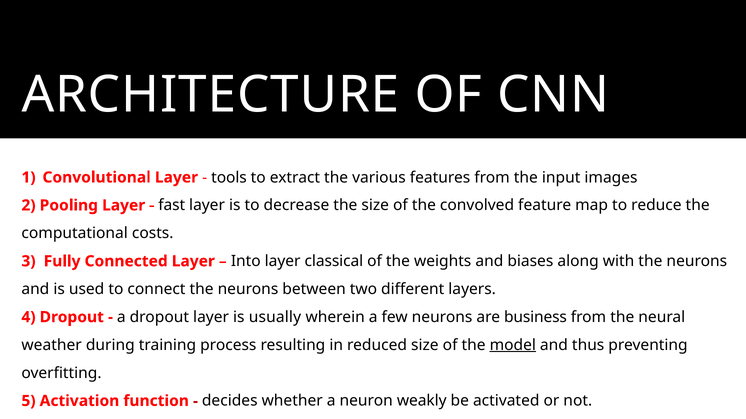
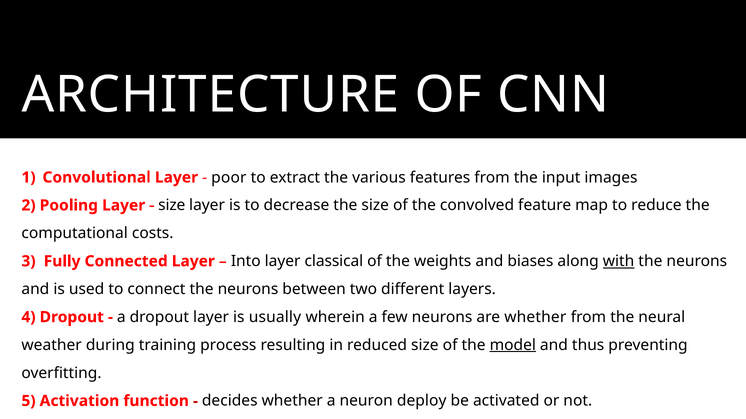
tools: tools -> poor
fast at (172, 206): fast -> size
with underline: none -> present
are business: business -> whether
weakly: weakly -> deploy
